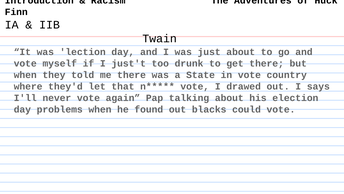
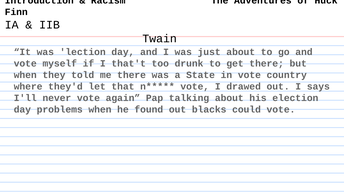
just't: just't -> that't
